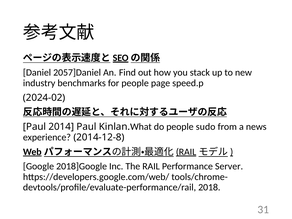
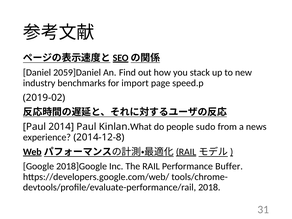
2057]Daniel: 2057]Daniel -> 2059]Daniel
for people: people -> import
2024-02: 2024-02 -> 2019-02
Server: Server -> Buffer
